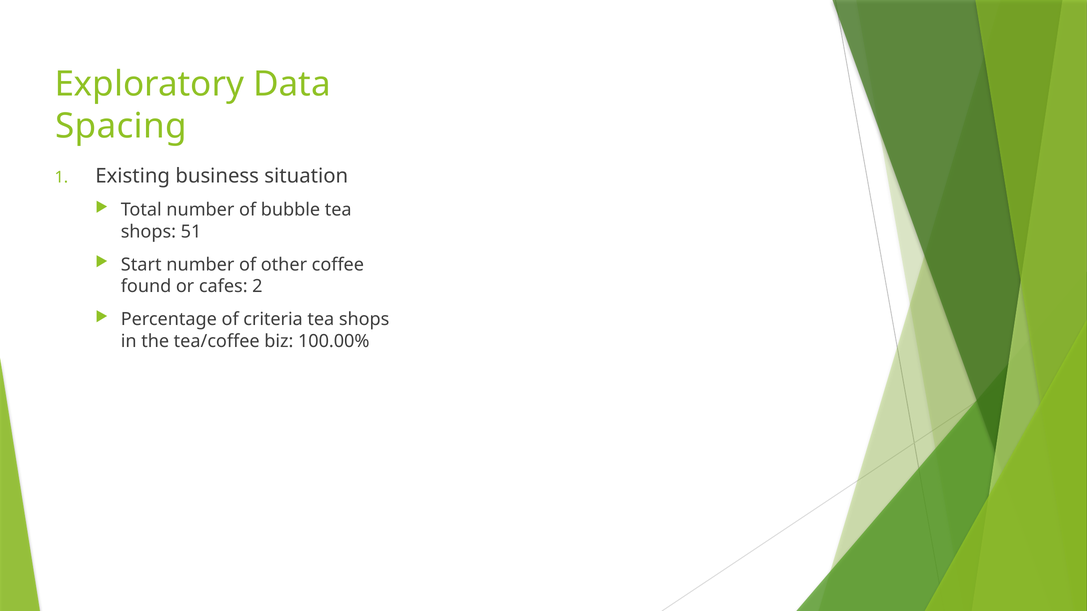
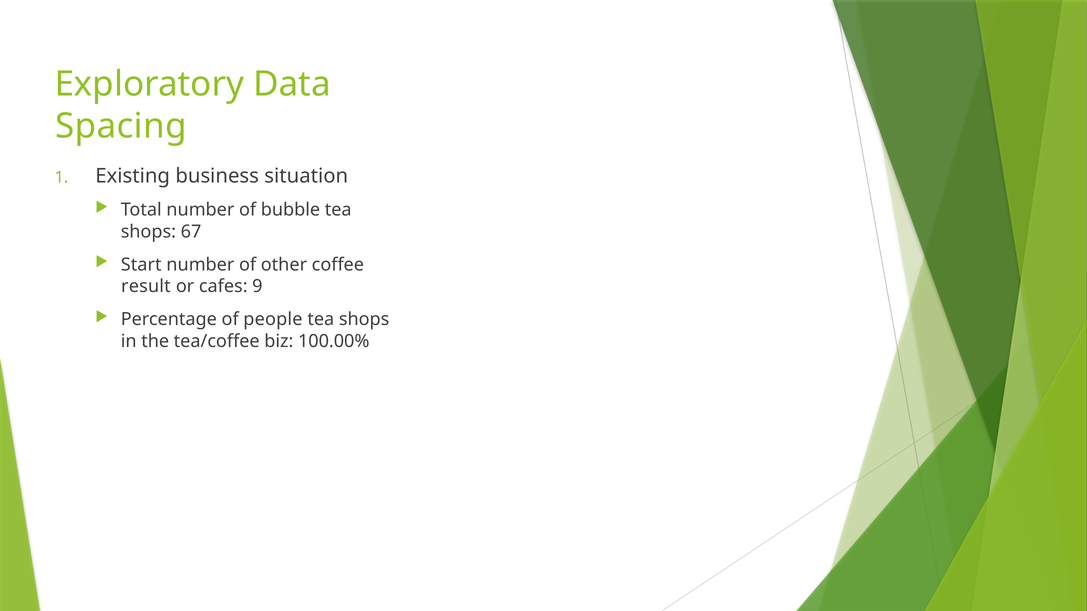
51: 51 -> 67
found: found -> result
2: 2 -> 9
criteria: criteria -> people
